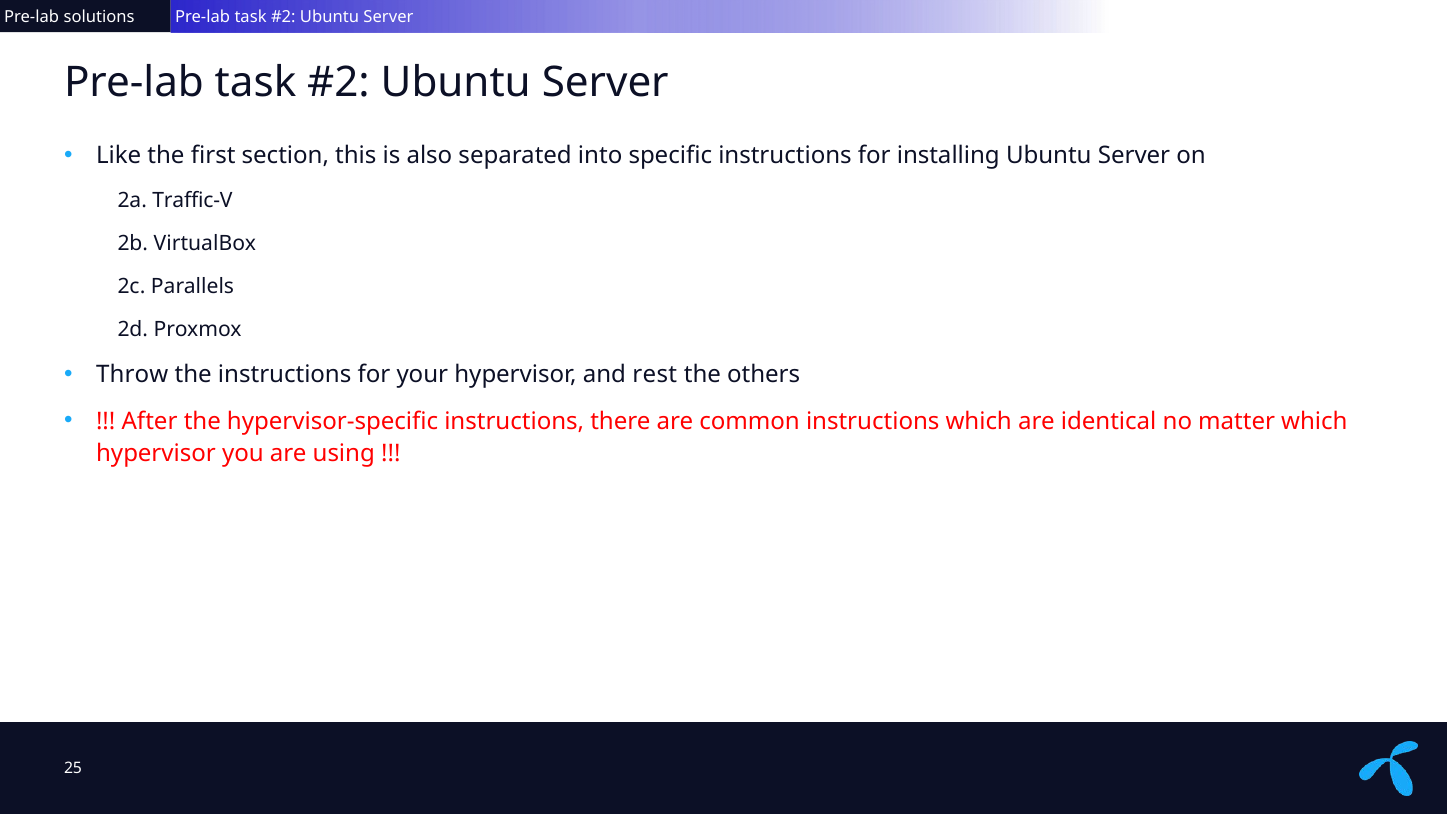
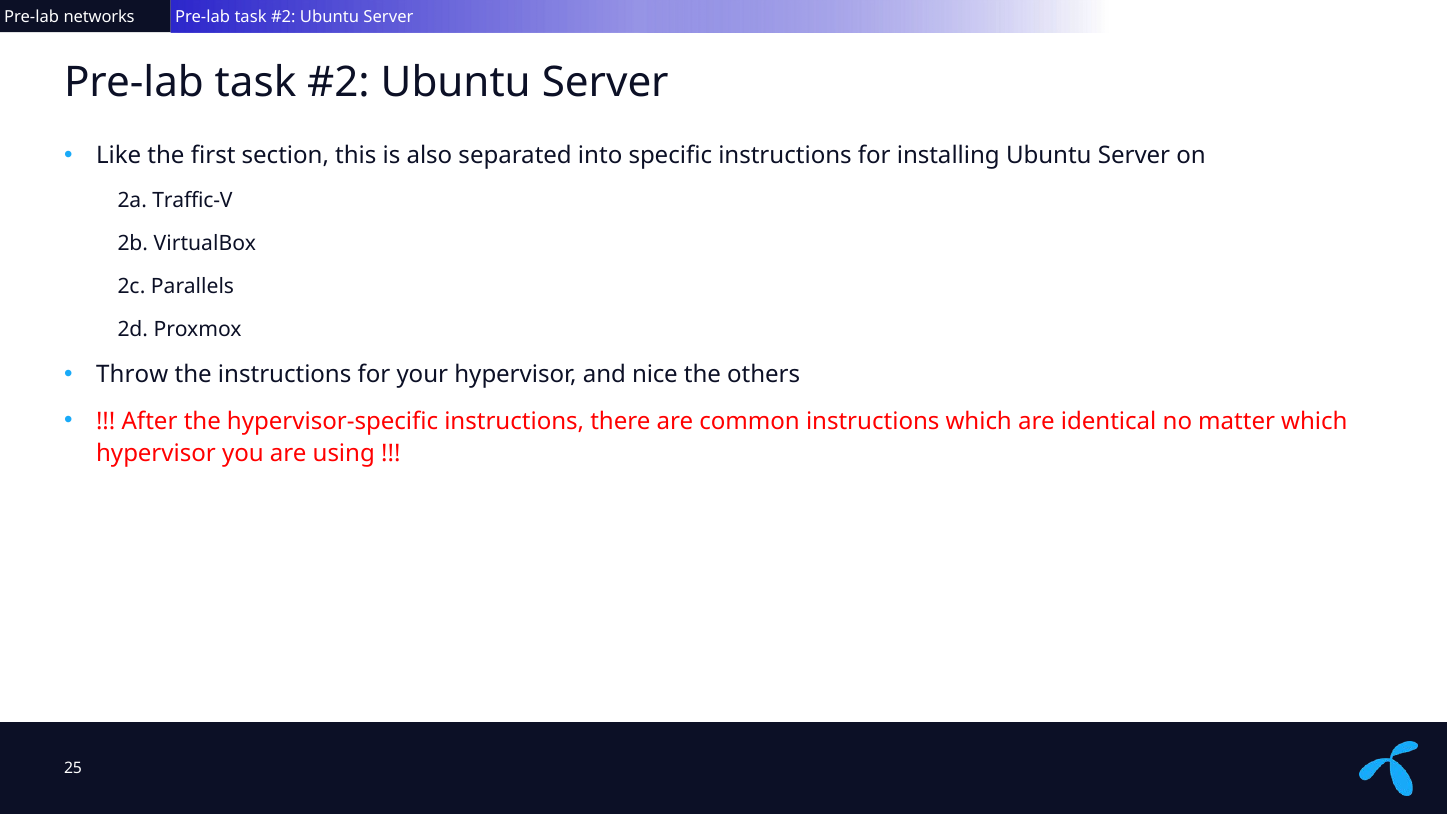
solutions: solutions -> networks
rest: rest -> nice
